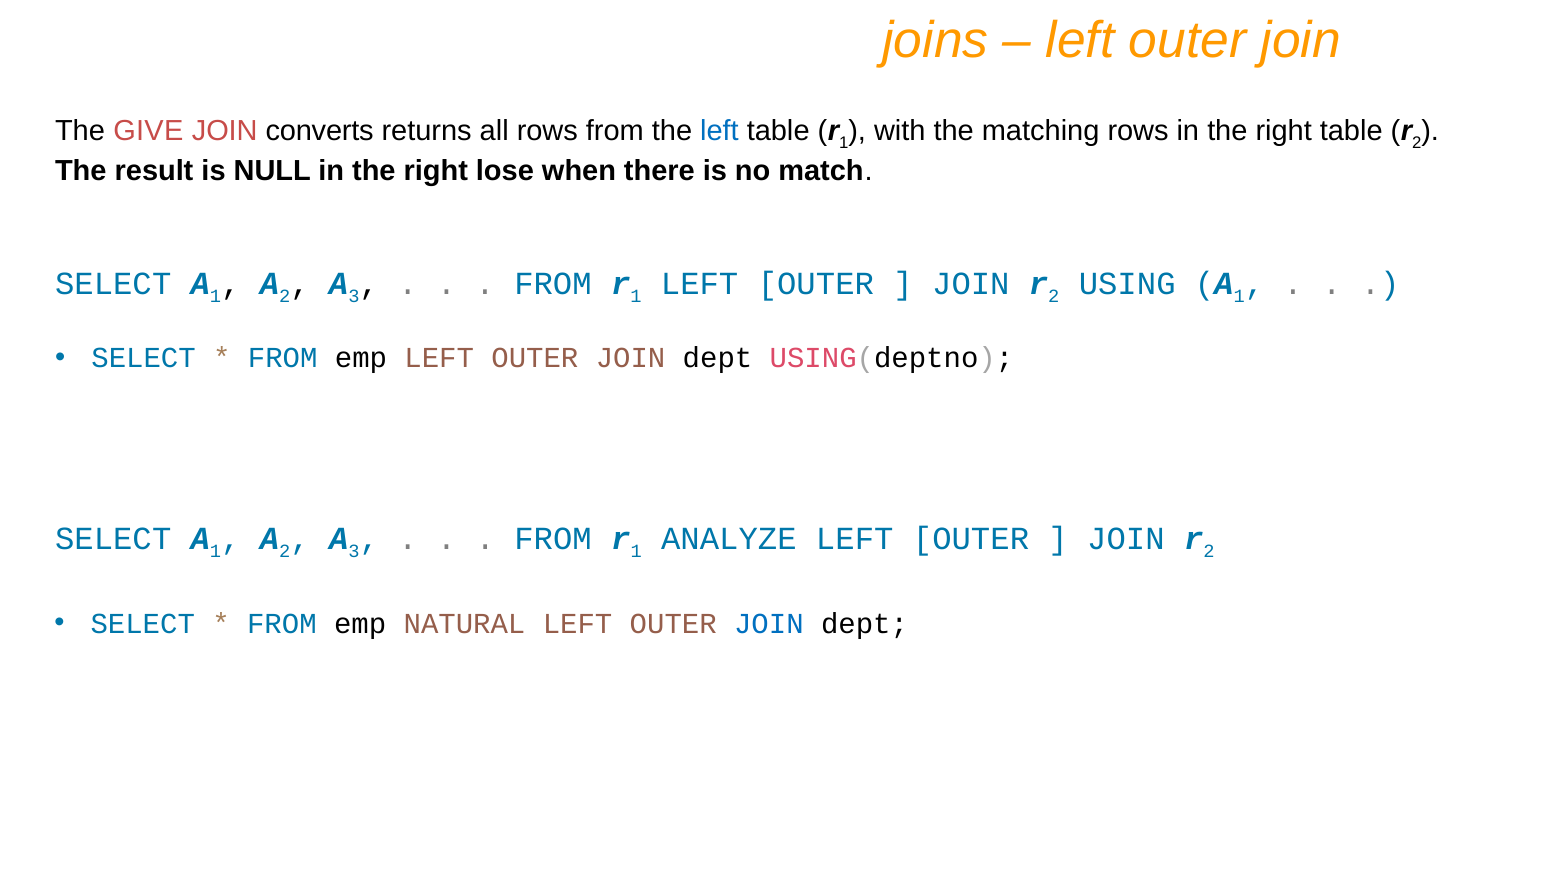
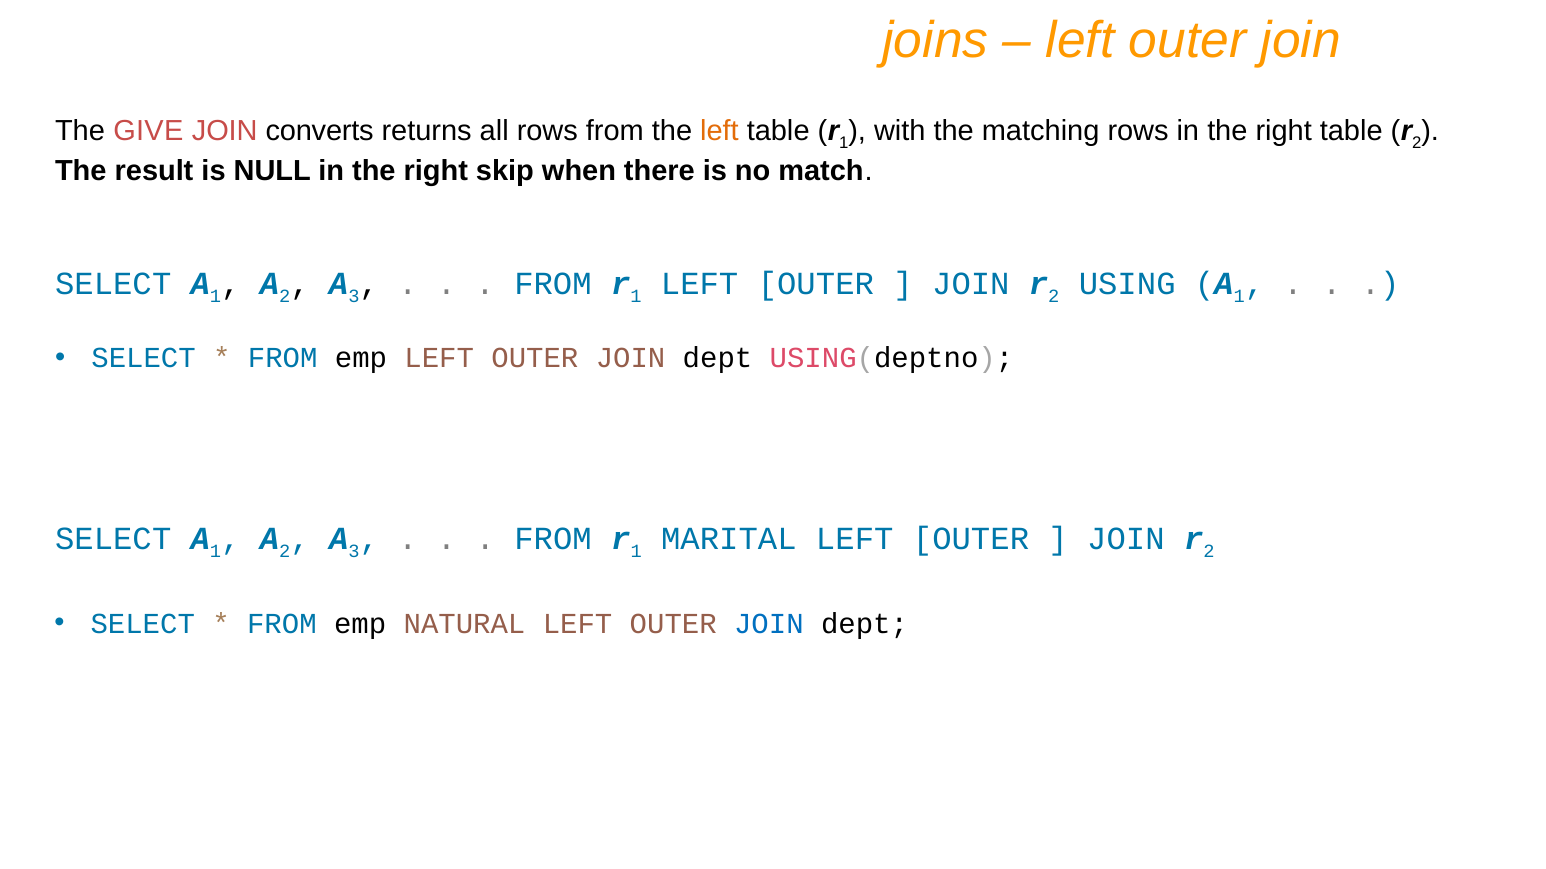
left at (719, 131) colour: blue -> orange
lose: lose -> skip
ANALYZE: ANALYZE -> MARITAL
